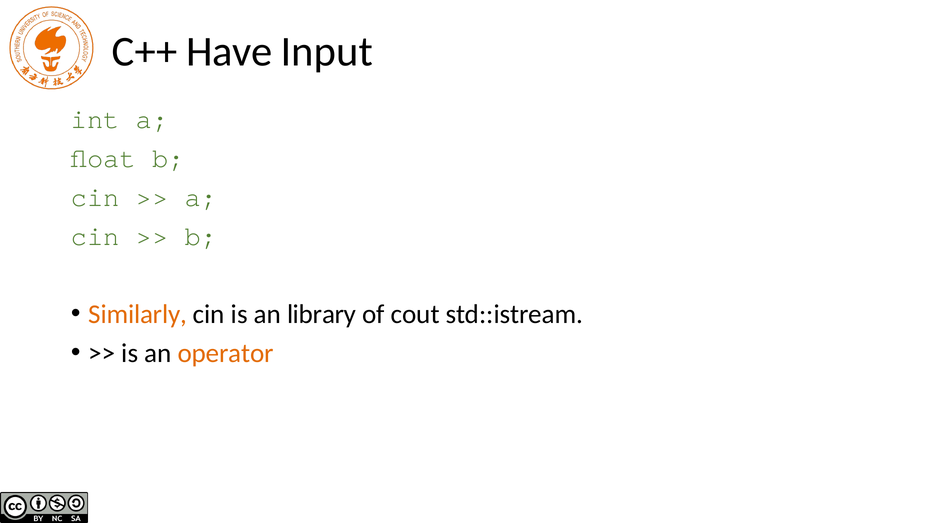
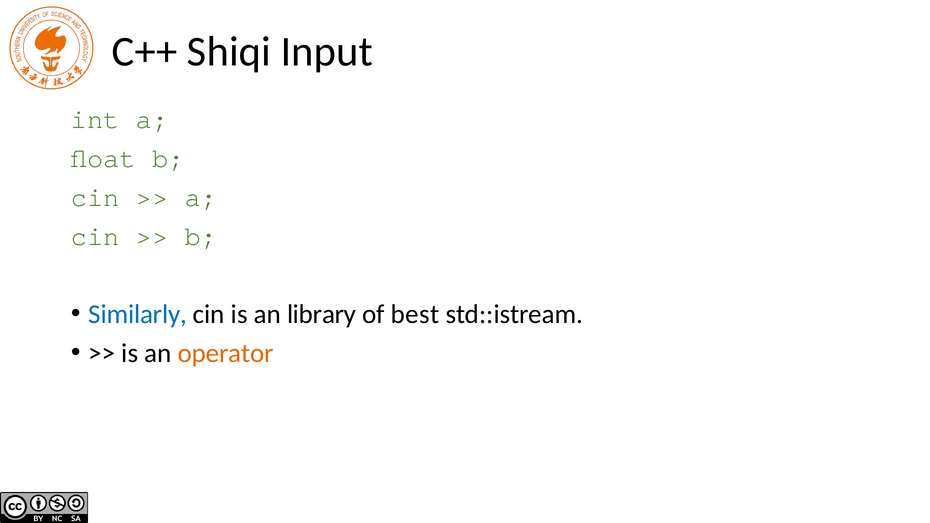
Have: Have -> Shiqi
Similarly colour: orange -> blue
cout: cout -> best
